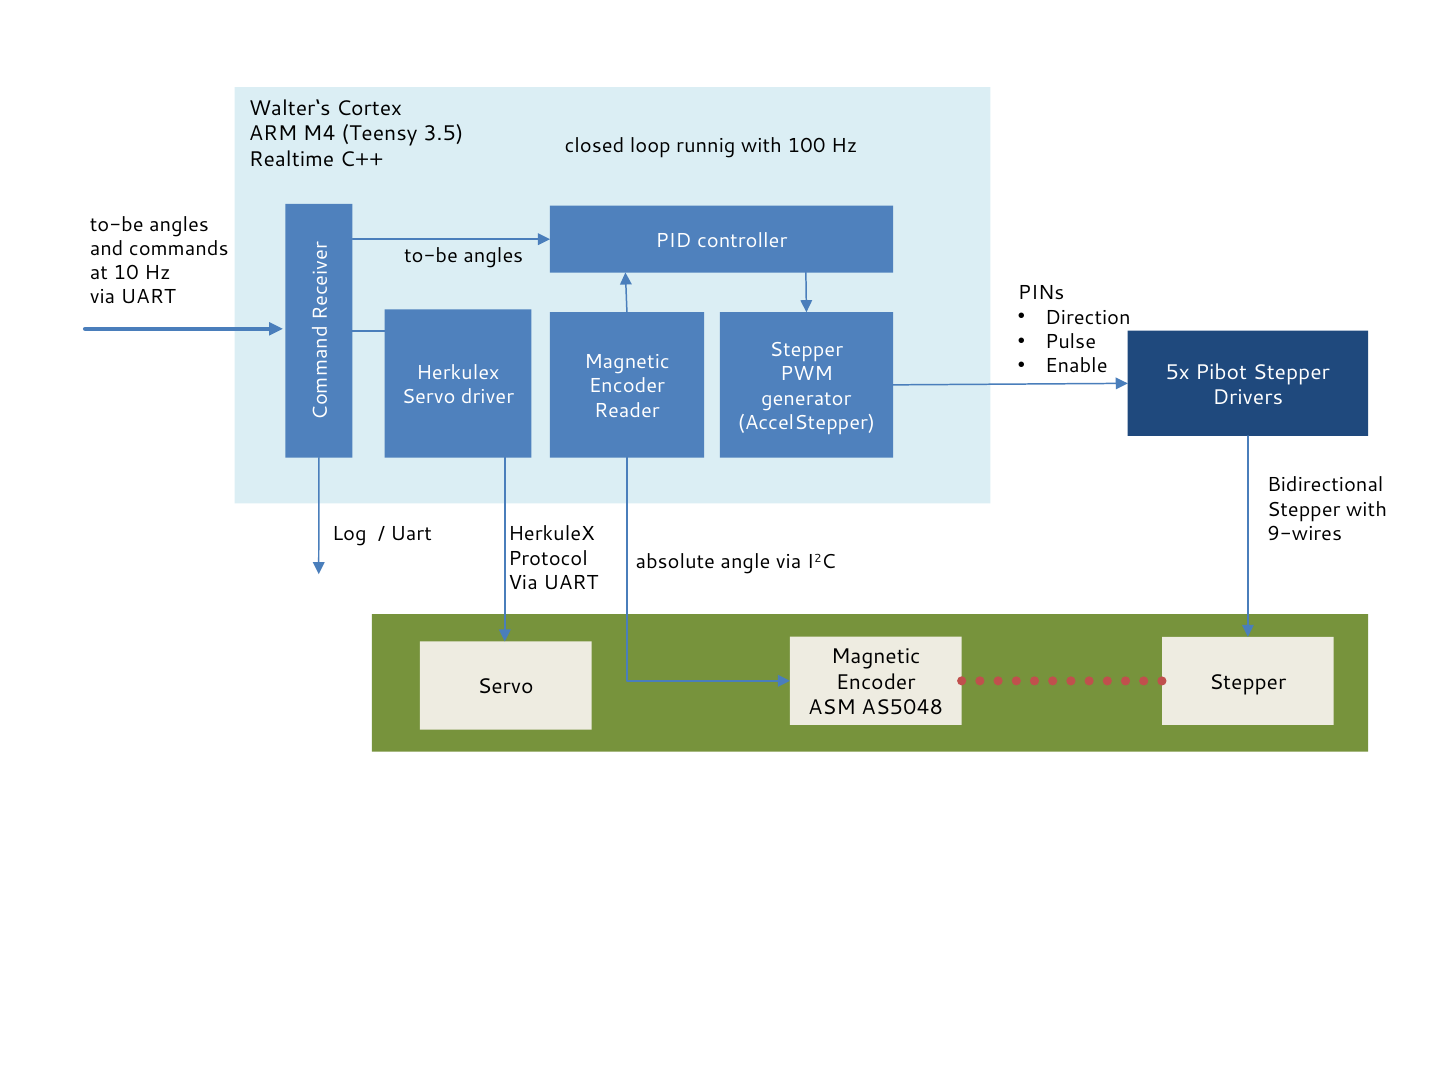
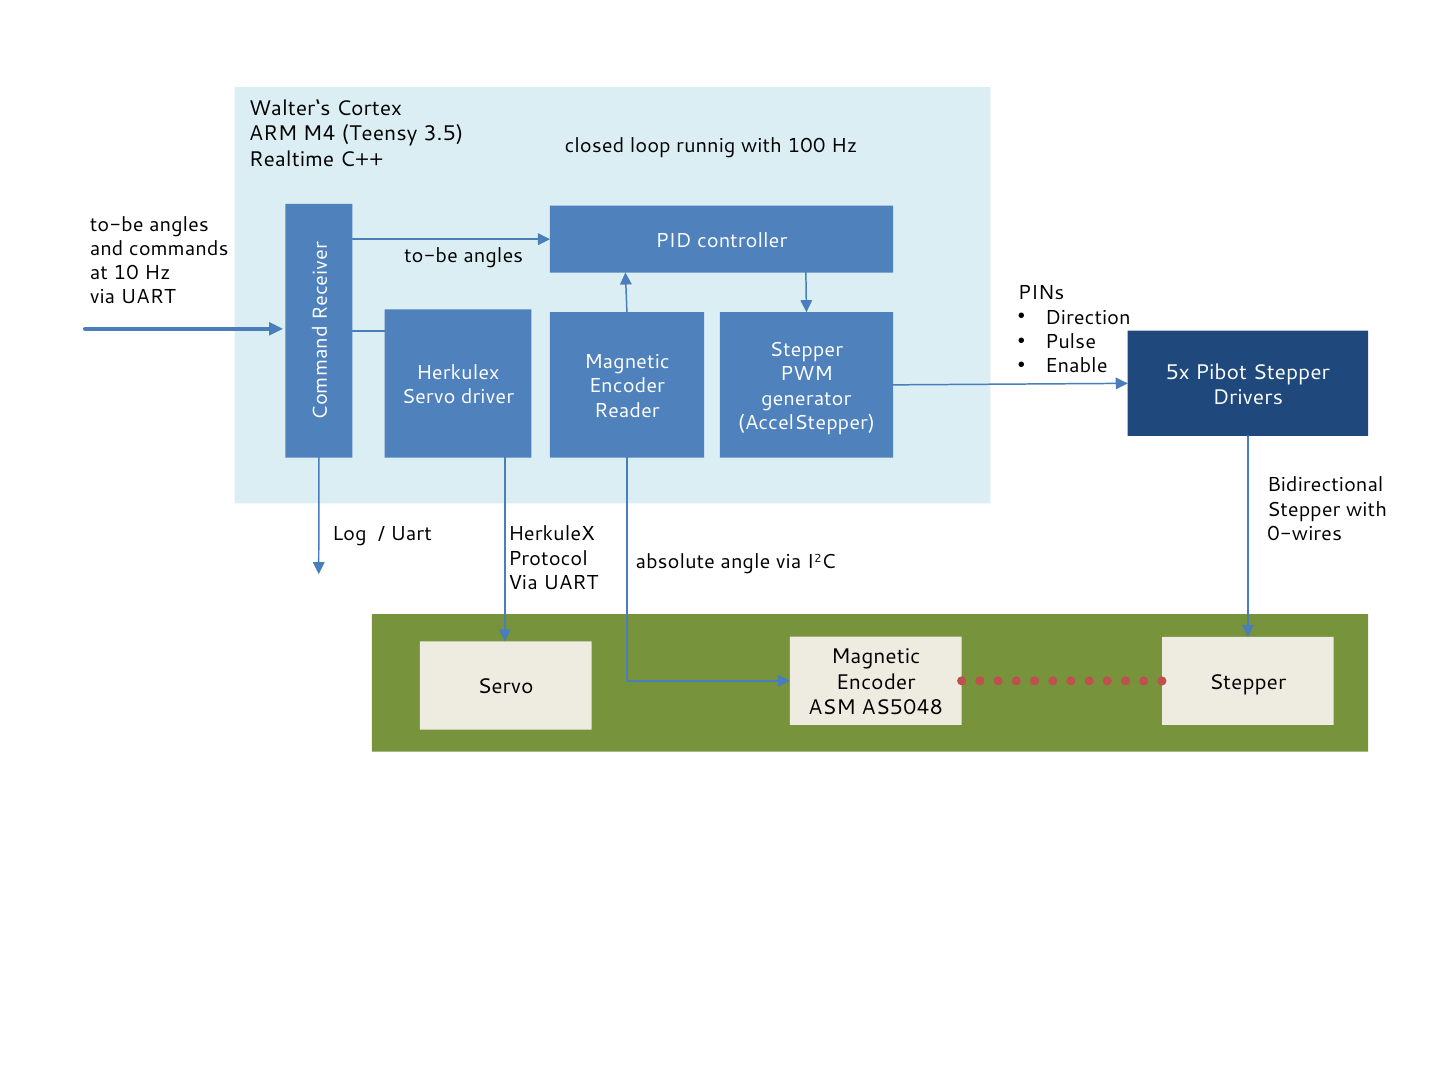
9-wires: 9-wires -> 0-wires
